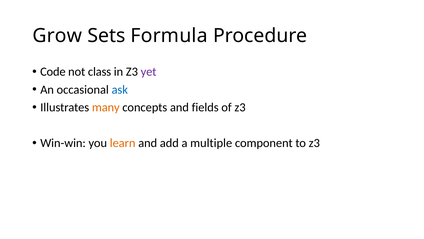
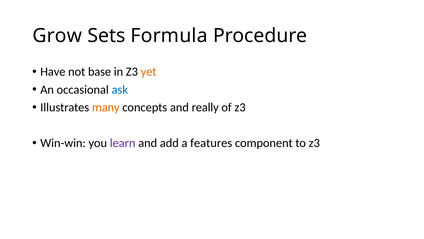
Code: Code -> Have
class: class -> base
yet colour: purple -> orange
fields: fields -> really
learn colour: orange -> purple
multiple: multiple -> features
